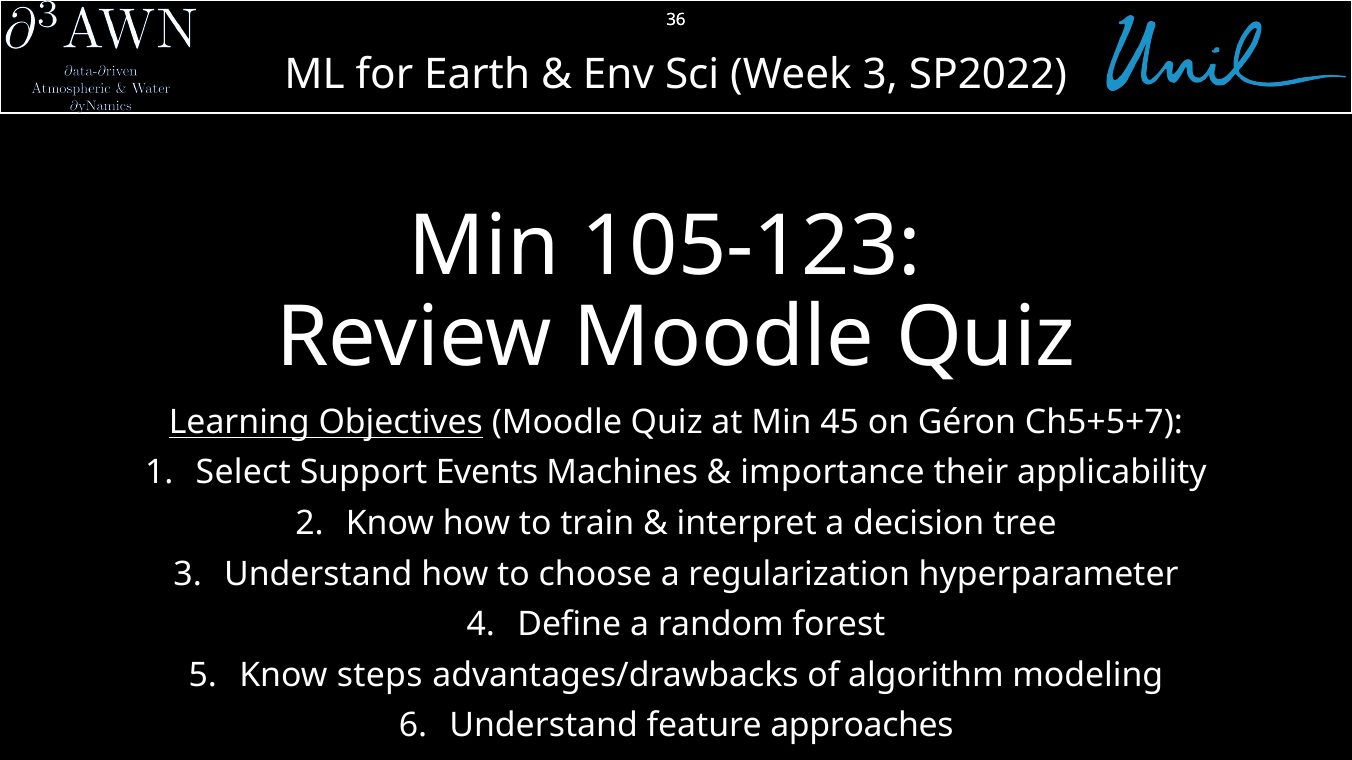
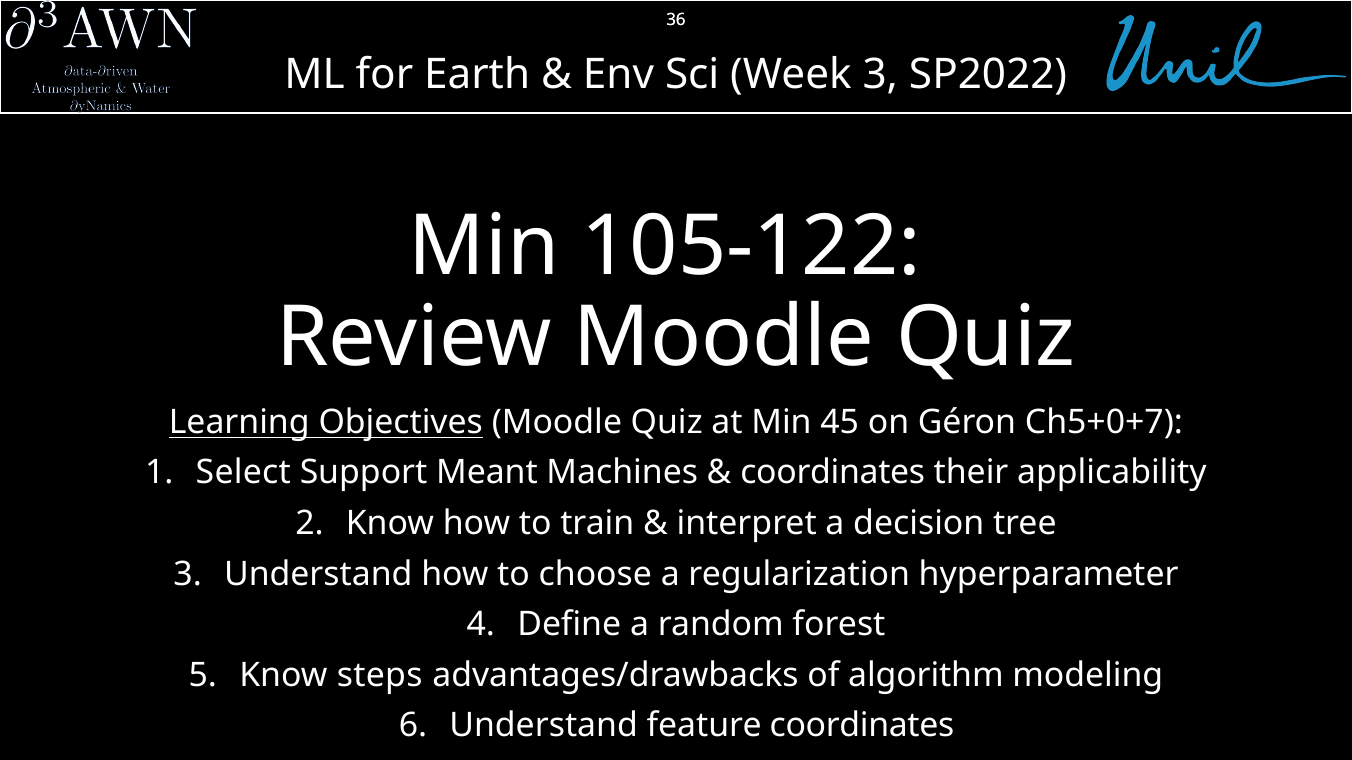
105-123: 105-123 -> 105-122
Ch5+5+7: Ch5+5+7 -> Ch5+0+7
Events: Events -> Meant
importance at (832, 473): importance -> coordinates
feature approaches: approaches -> coordinates
